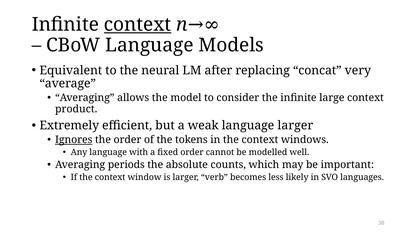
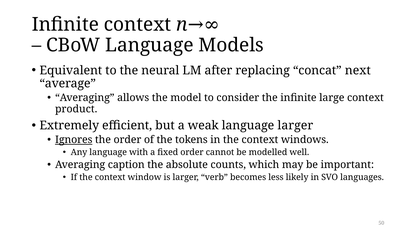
context at (138, 25) underline: present -> none
very: very -> next
periods: periods -> caption
